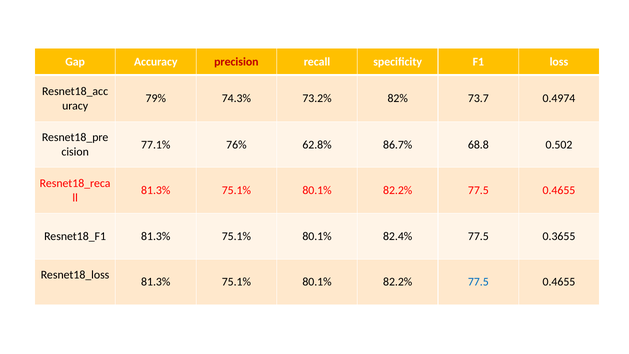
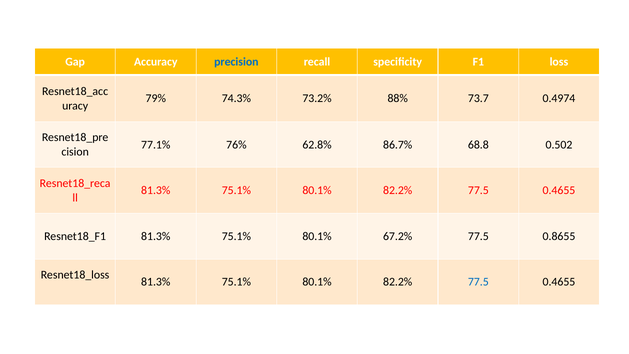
precision colour: red -> blue
82%: 82% -> 88%
82.4%: 82.4% -> 67.2%
0.3655: 0.3655 -> 0.8655
